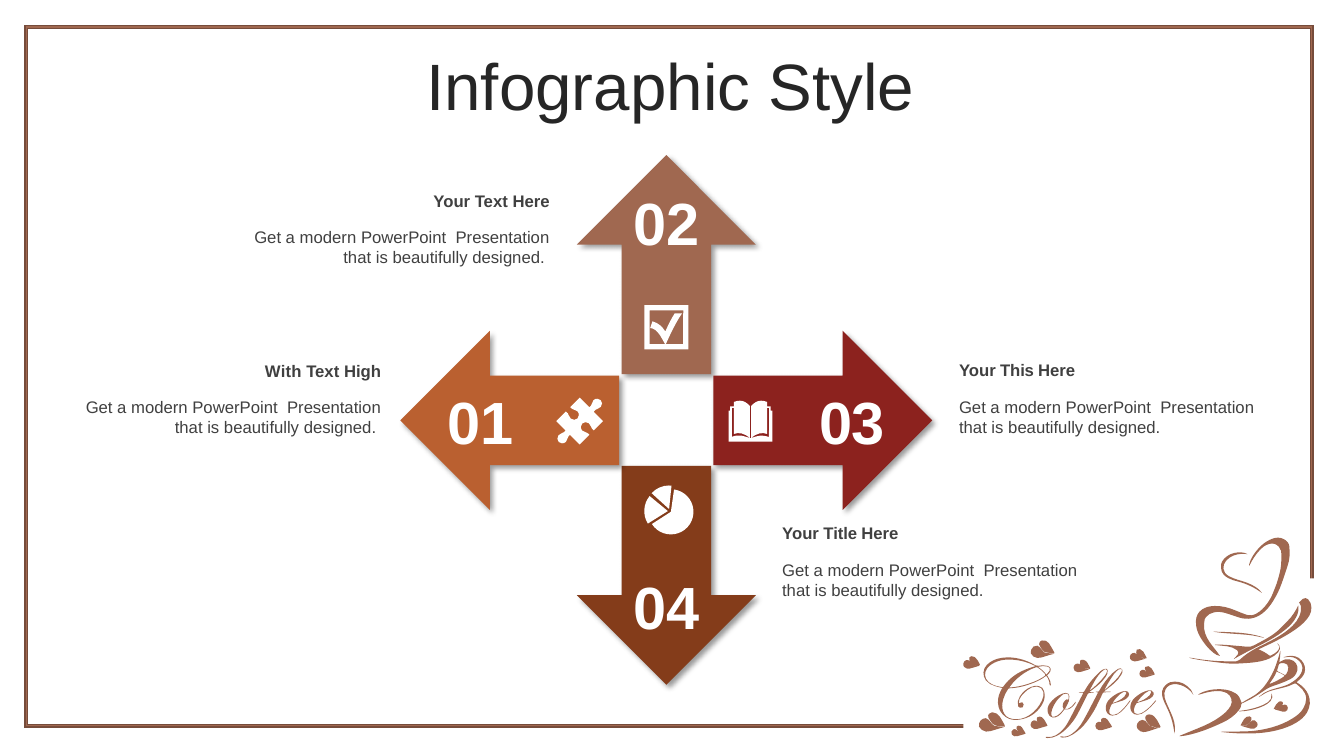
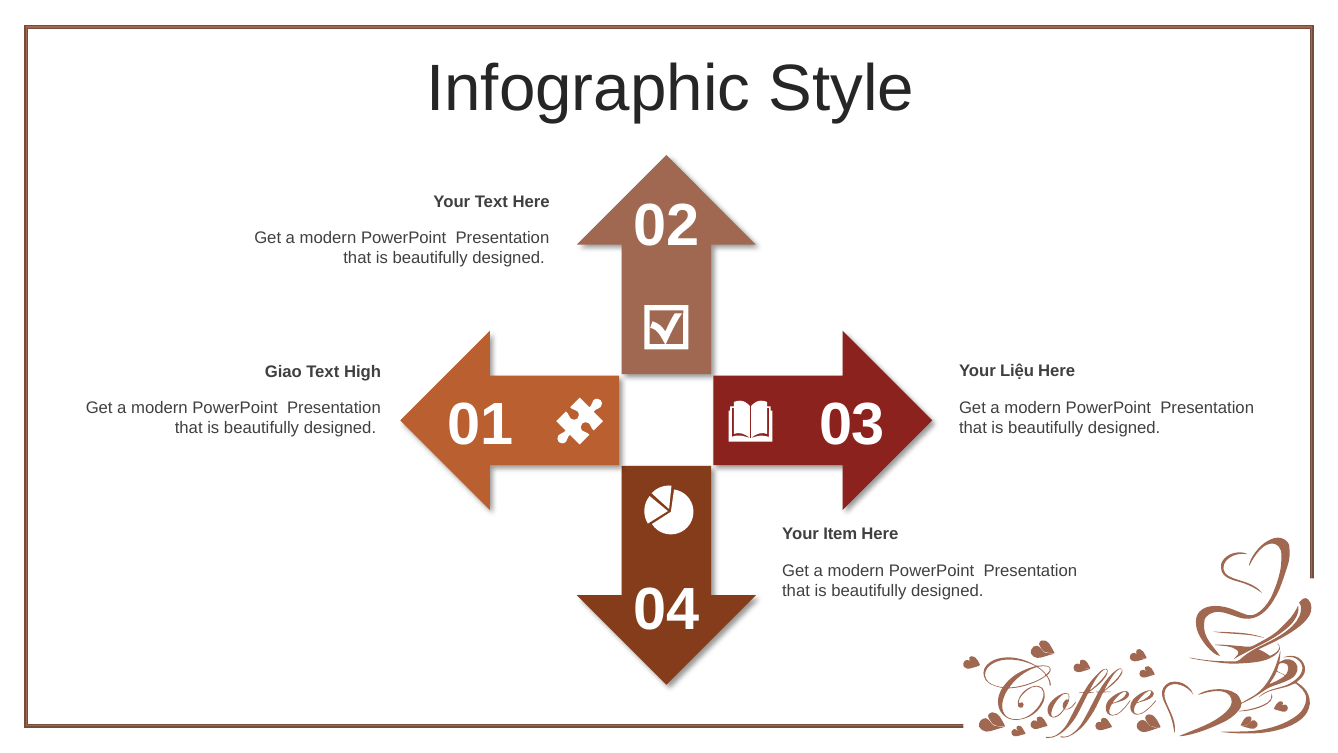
This: This -> Liệu
With: With -> Giao
Title: Title -> Item
